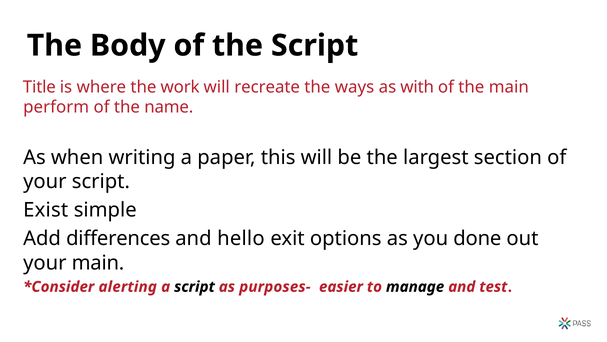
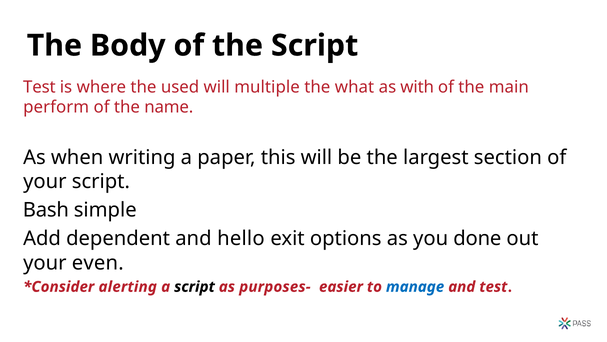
Title at (39, 87): Title -> Test
work: work -> used
recreate: recreate -> multiple
ways: ways -> what
Exist: Exist -> Bash
differences: differences -> dependent
your main: main -> even
manage colour: black -> blue
